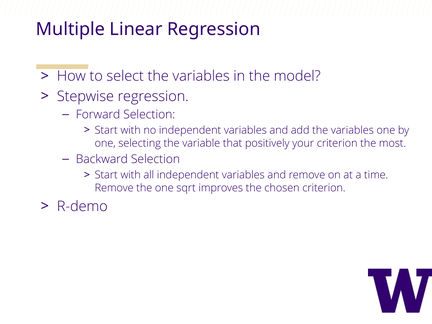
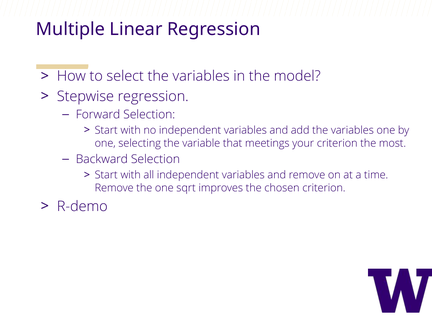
positively: positively -> meetings
